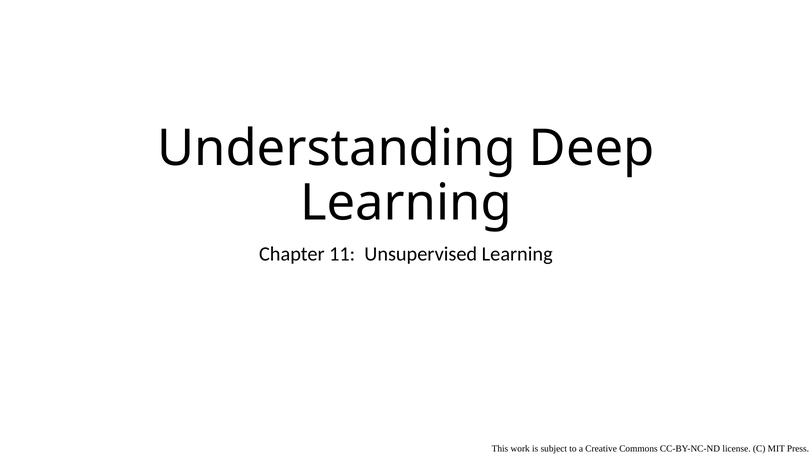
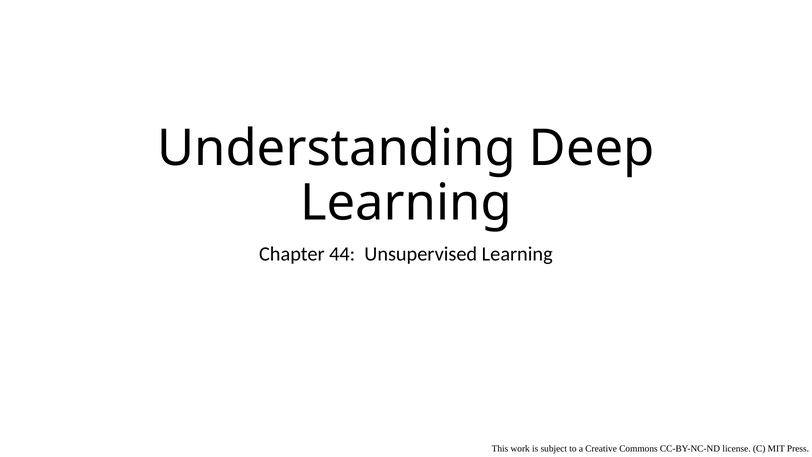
11: 11 -> 44
